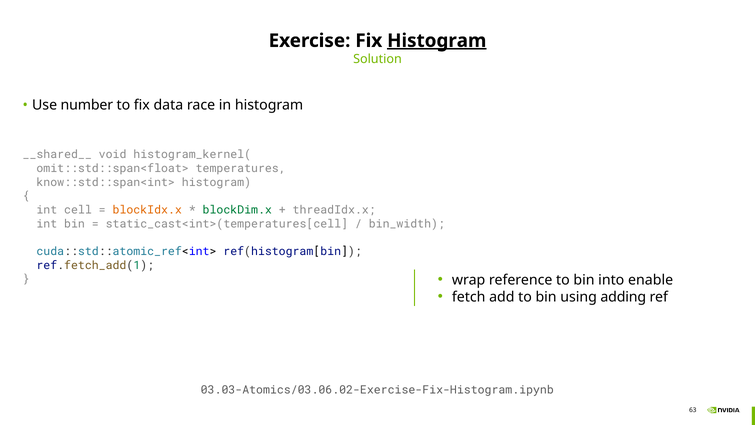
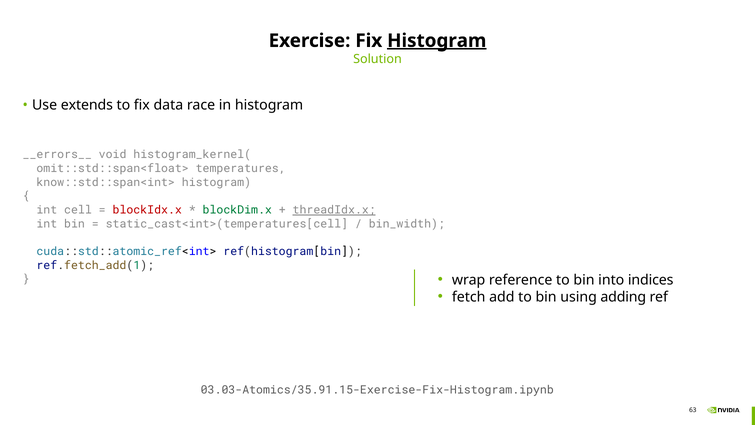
number: number -> extends
__shared__: __shared__ -> __errors__
blockIdx.x colour: orange -> red
threadIdx.x underline: none -> present
enable: enable -> indices
03.03-Atomics/03.06.02-Exercise-Fix-Histogram.ipynb: 03.03-Atomics/03.06.02-Exercise-Fix-Histogram.ipynb -> 03.03-Atomics/35.91.15-Exercise-Fix-Histogram.ipynb
